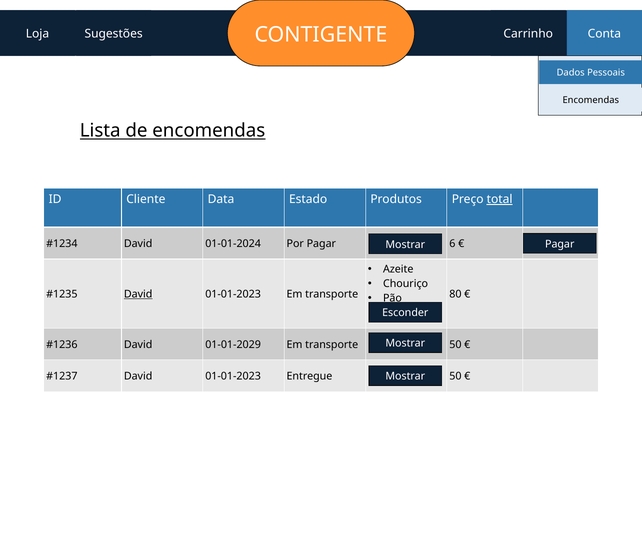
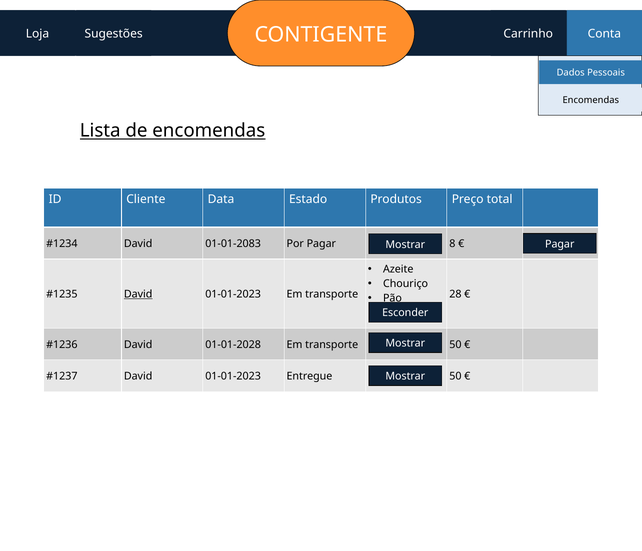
total underline: present -> none
01-01-2024: 01-01-2024 -> 01-01-2083
6: 6 -> 8
80: 80 -> 28
01-01-2029: 01-01-2029 -> 01-01-2028
